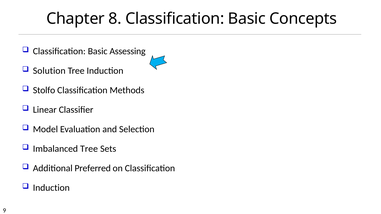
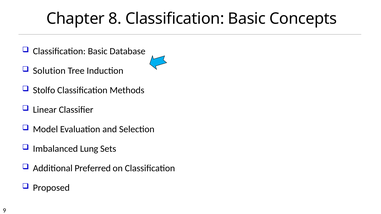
Assessing: Assessing -> Database
Imbalanced Tree: Tree -> Lung
Induction at (51, 188): Induction -> Proposed
